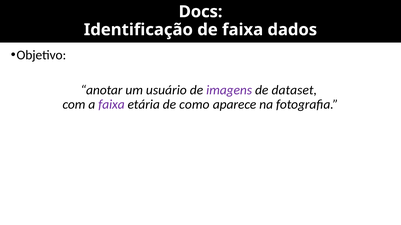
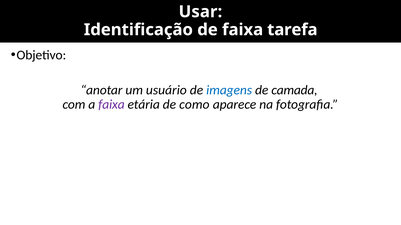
Docs: Docs -> Usar
dados: dados -> tarefa
imagens colour: purple -> blue
dataset: dataset -> camada
